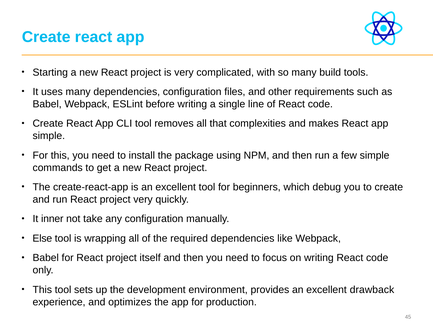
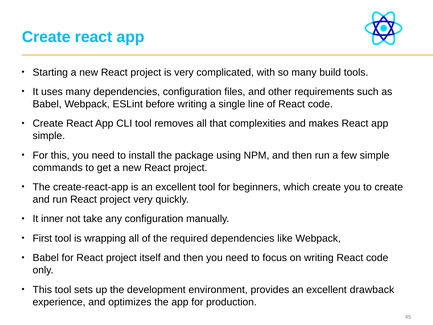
which debug: debug -> create
Else: Else -> First
